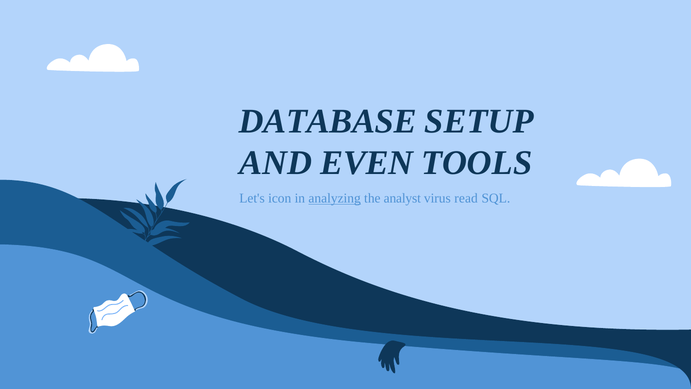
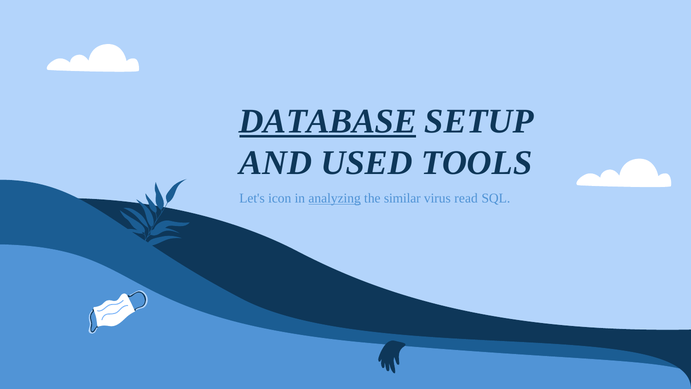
DATABASE underline: none -> present
EVEN: EVEN -> USED
analyst: analyst -> similar
